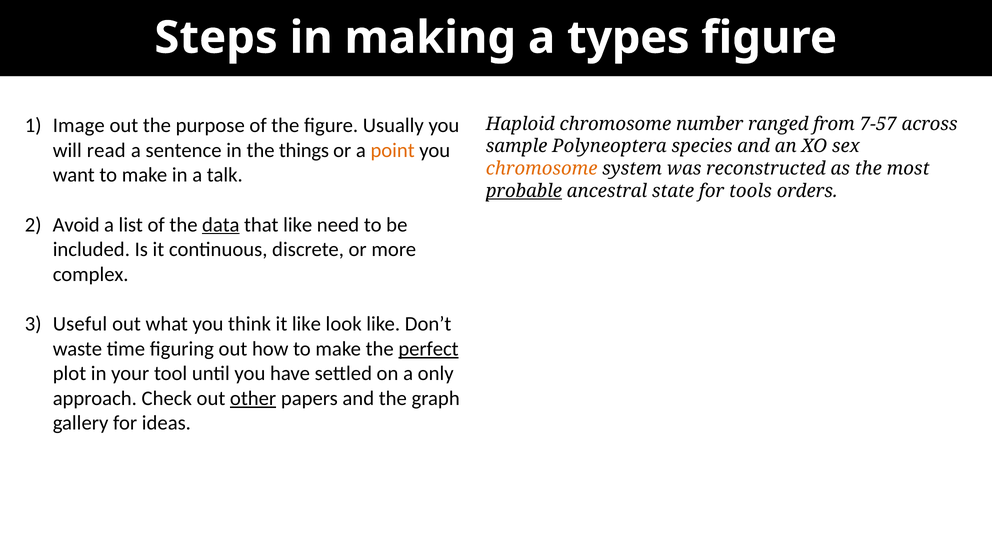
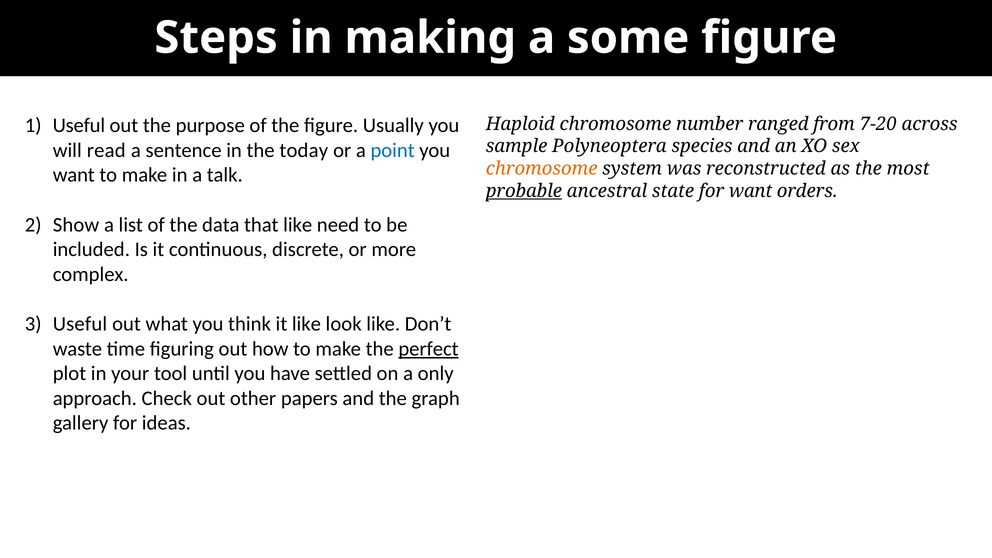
types: types -> some
Image at (79, 125): Image -> Useful
7-57: 7-57 -> 7-20
things: things -> today
point colour: orange -> blue
for tools: tools -> want
Avoid: Avoid -> Show
data underline: present -> none
other underline: present -> none
